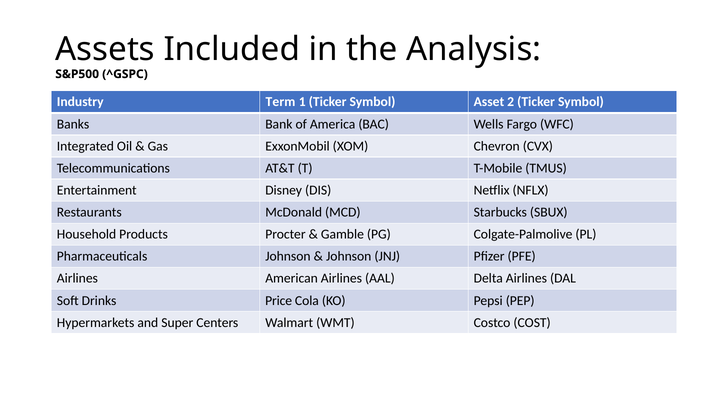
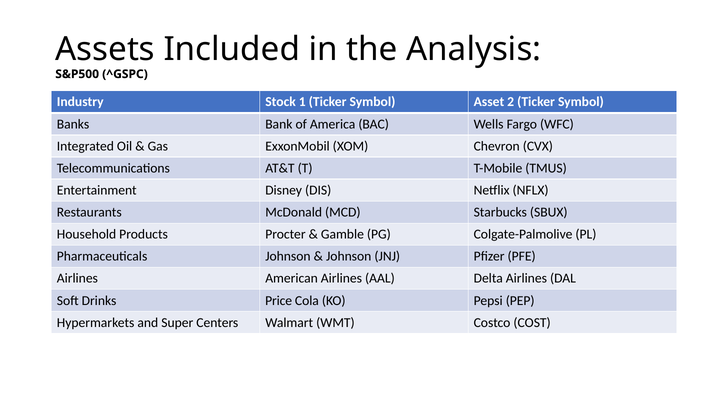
Term: Term -> Stock
